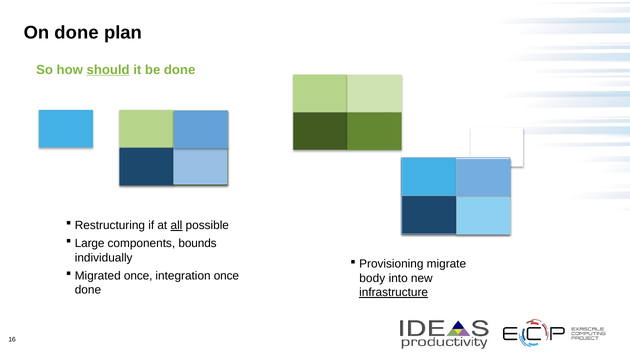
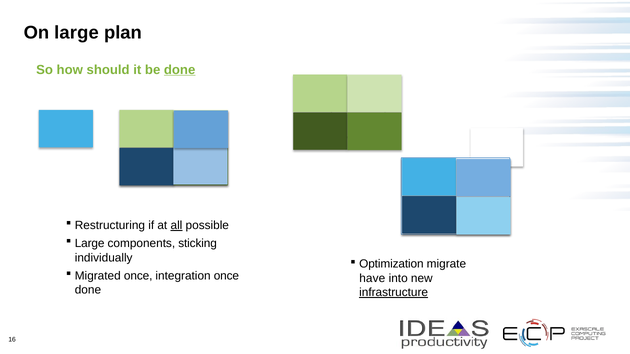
On done: done -> large
should underline: present -> none
done at (180, 70) underline: none -> present
bounds: bounds -> sticking
Provisioning: Provisioning -> Optimization
body: body -> have
